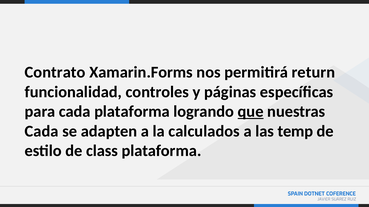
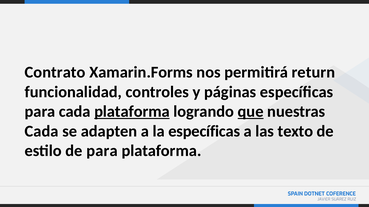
plataforma at (132, 112) underline: none -> present
la calculados: calculados -> específicas
temp: temp -> texto
de class: class -> para
